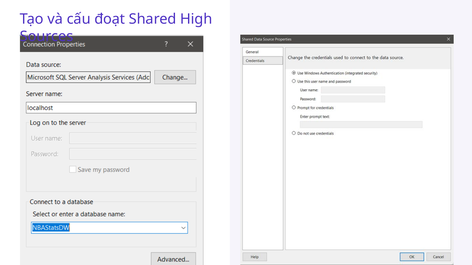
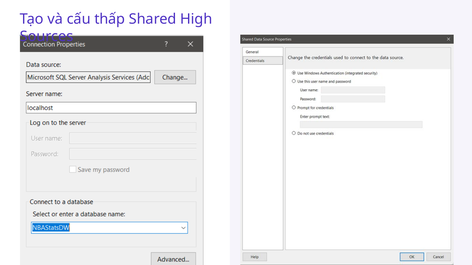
đoạt: đoạt -> thấp
